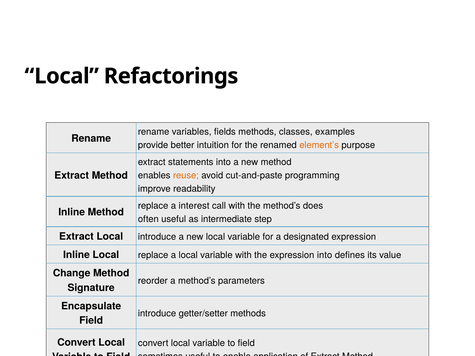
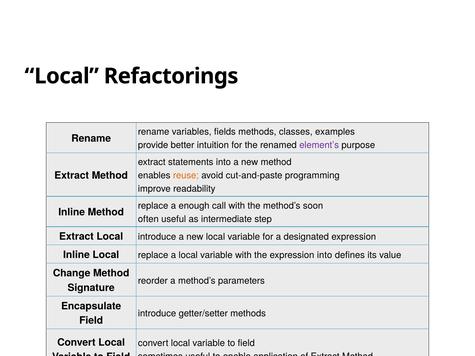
element’s colour: orange -> purple
interest: interest -> enough
does: does -> soon
